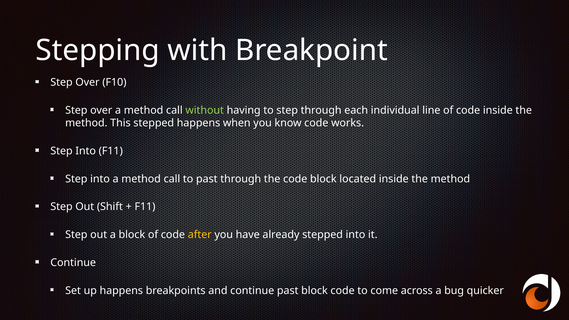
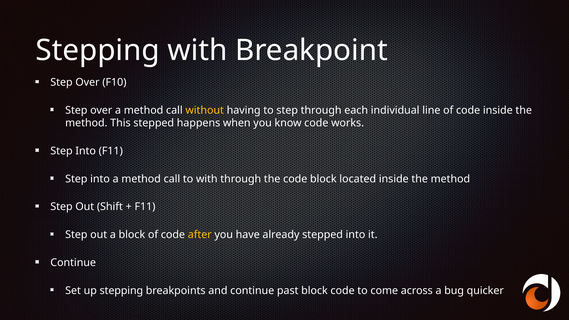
without colour: light green -> yellow
to past: past -> with
up happens: happens -> stepping
